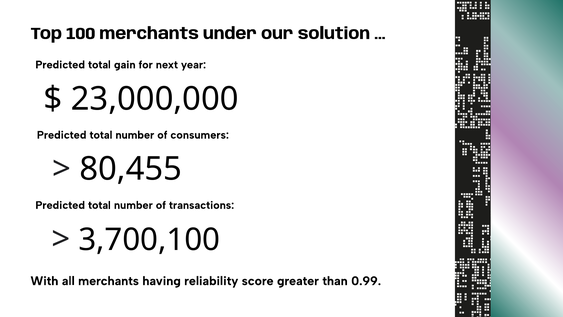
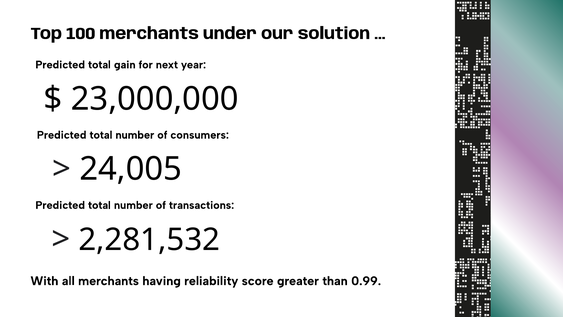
80,455: 80,455 -> 24,005
3,700,100: 3,700,100 -> 2,281,532
